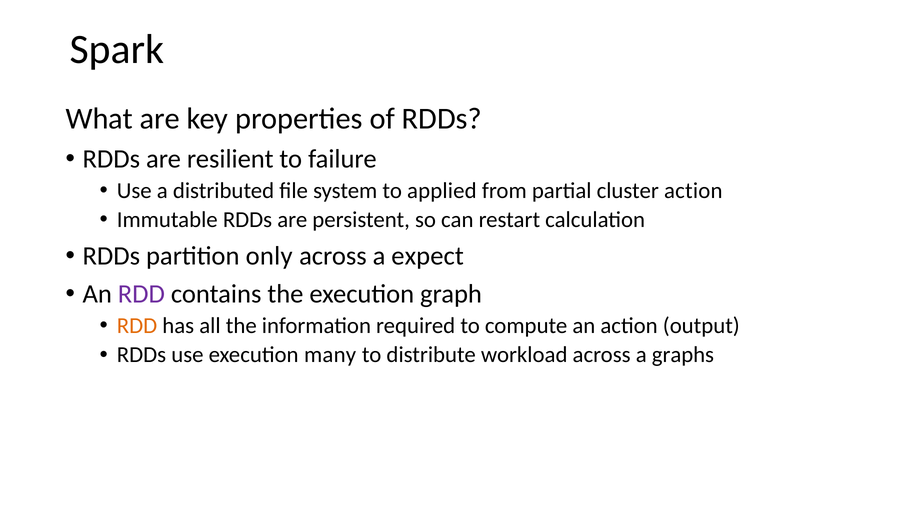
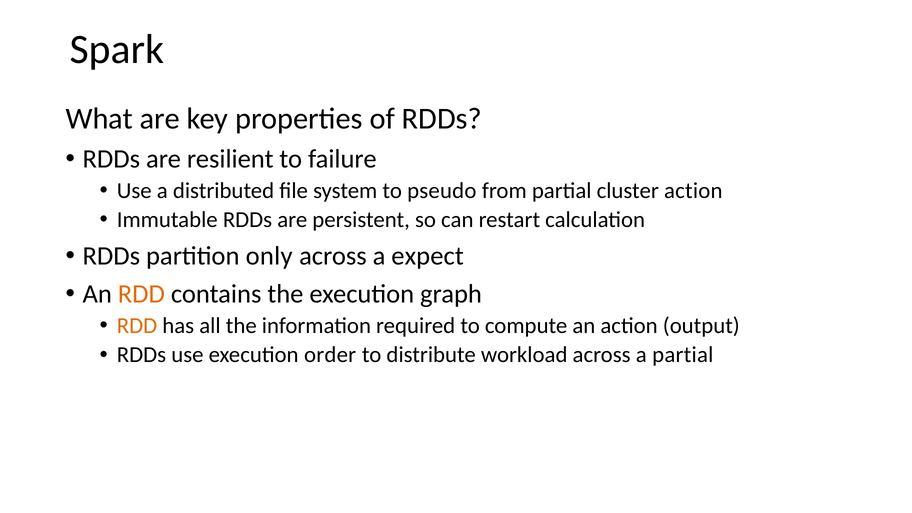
applied: applied -> pseudo
RDD at (141, 294) colour: purple -> orange
many: many -> order
a graphs: graphs -> partial
